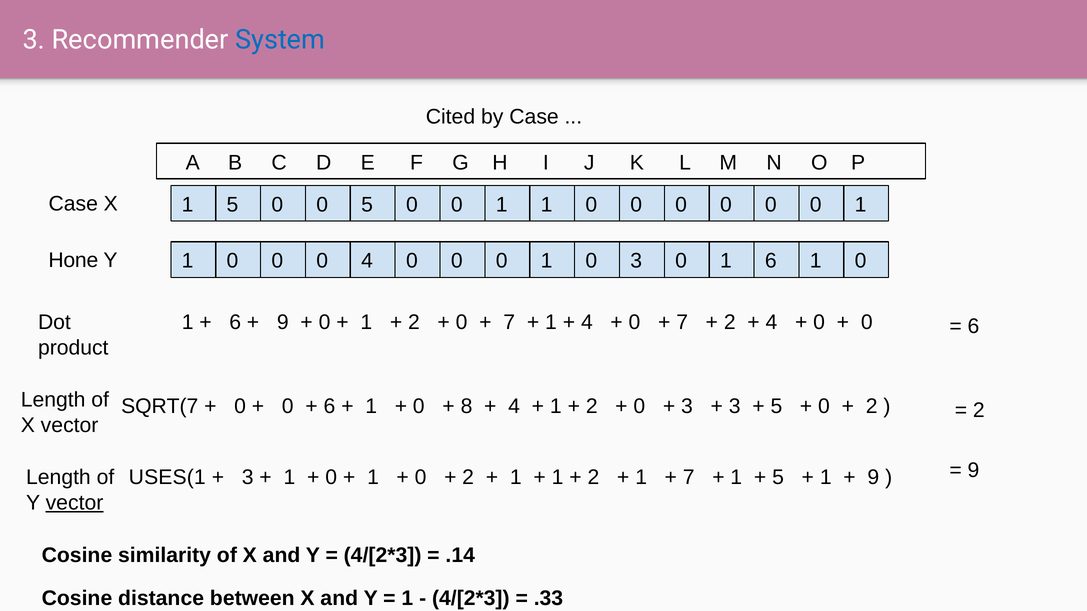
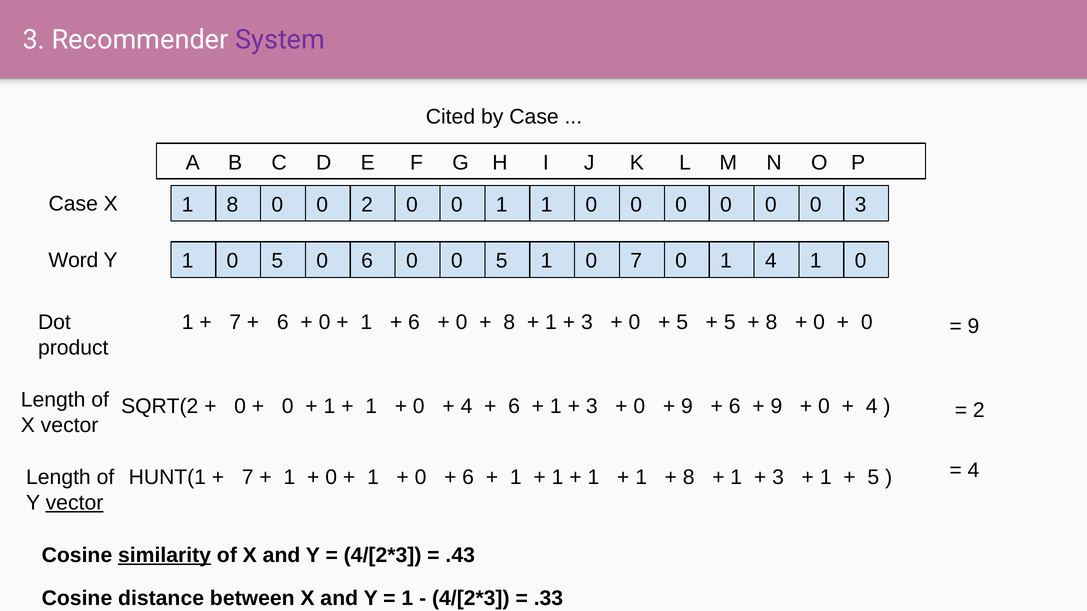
System colour: blue -> purple
1 5: 5 -> 8
0 5: 5 -> 2
1 at (861, 205): 1 -> 3
Hone: Hone -> Word
0 at (277, 261): 0 -> 5
0 4: 4 -> 6
0 at (502, 261): 0 -> 5
0 3: 3 -> 7
1 6: 6 -> 4
6 at (235, 323): 6 -> 7
9 at (283, 323): 9 -> 6
2 at (414, 323): 2 -> 6
7 at (509, 323): 7 -> 8
4 at (587, 323): 4 -> 3
7 at (682, 323): 7 -> 5
2 at (730, 323): 2 -> 5
4 at (771, 323): 4 -> 8
6 at (973, 327): 6 -> 9
SQRT(7: SQRT(7 -> SQRT(2
6 at (329, 407): 6 -> 1
8 at (467, 407): 8 -> 4
4 at (514, 407): 4 -> 6
2 at (592, 407): 2 -> 3
3 at (687, 407): 3 -> 9
3 at (735, 407): 3 -> 6
5 at (776, 407): 5 -> 9
2 at (872, 407): 2 -> 4
USES(1: USES(1 -> HUNT(1
3 at (248, 478): 3 -> 7
2 at (468, 478): 2 -> 6
2 at (593, 478): 2 -> 1
7 at (689, 478): 7 -> 8
5 at (778, 478): 5 -> 3
9 at (873, 478): 9 -> 5
9 at (973, 471): 9 -> 4
similarity underline: none -> present
.14: .14 -> .43
